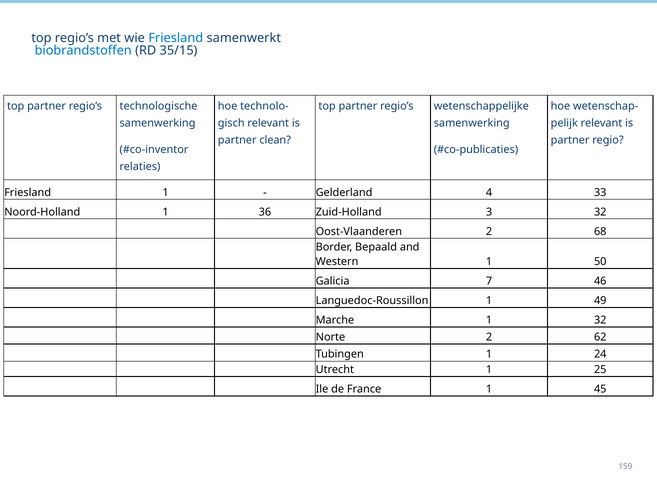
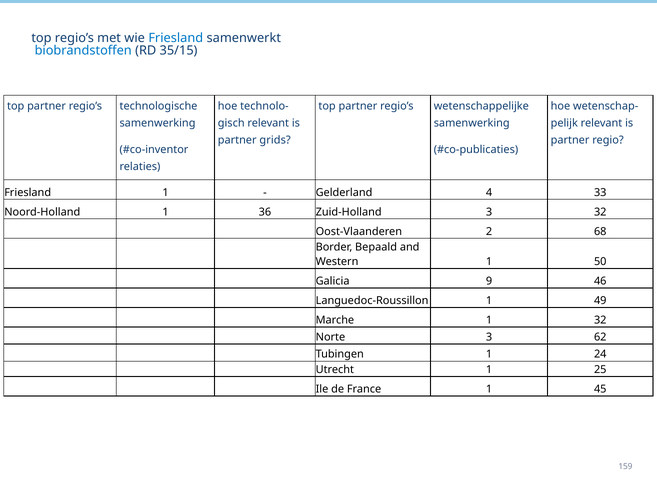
clean: clean -> grids
7: 7 -> 9
Norte 2: 2 -> 3
